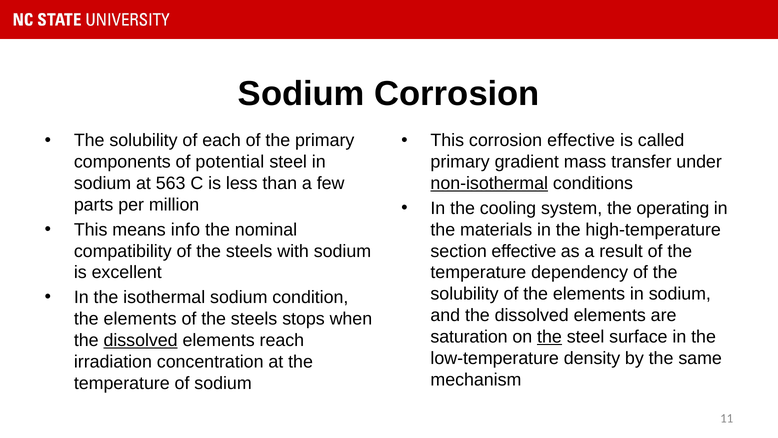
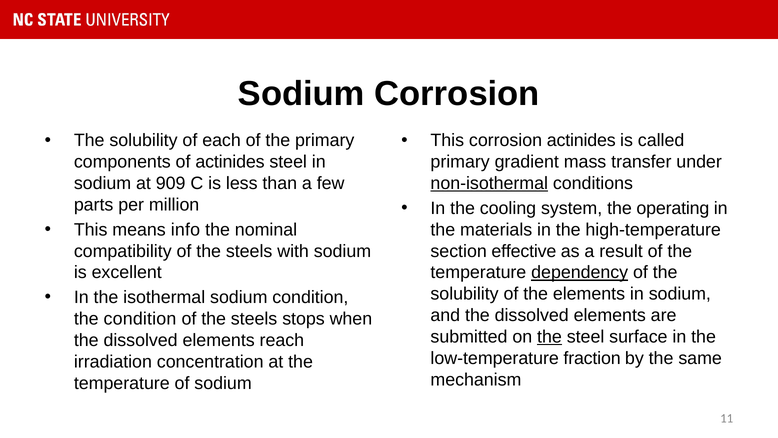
corrosion effective: effective -> actinides
of potential: potential -> actinides
563: 563 -> 909
dependency underline: none -> present
elements at (140, 319): elements -> condition
saturation: saturation -> submitted
dissolved at (141, 340) underline: present -> none
density: density -> fraction
